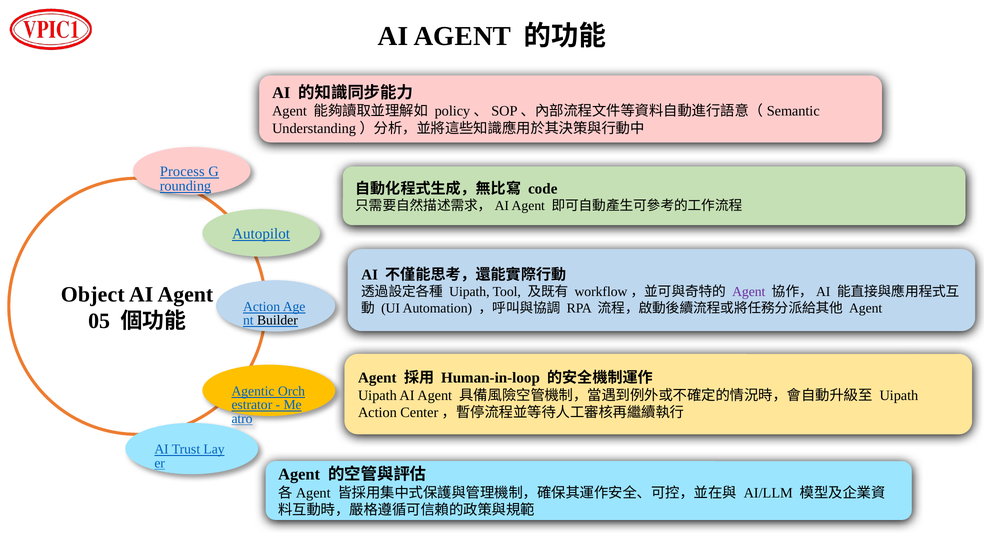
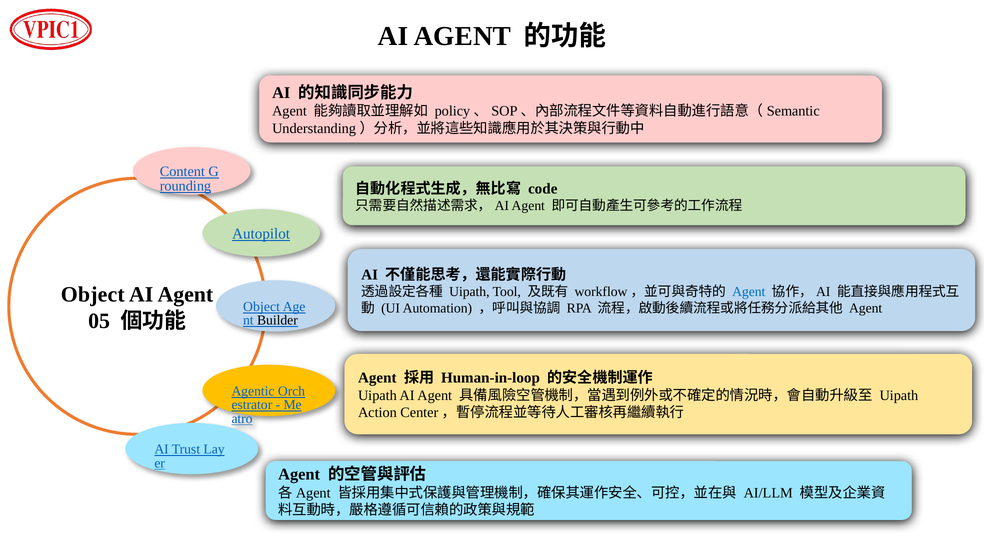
Process: Process -> Content
Agent at (749, 292) colour: purple -> blue
Action at (262, 306): Action -> Object
